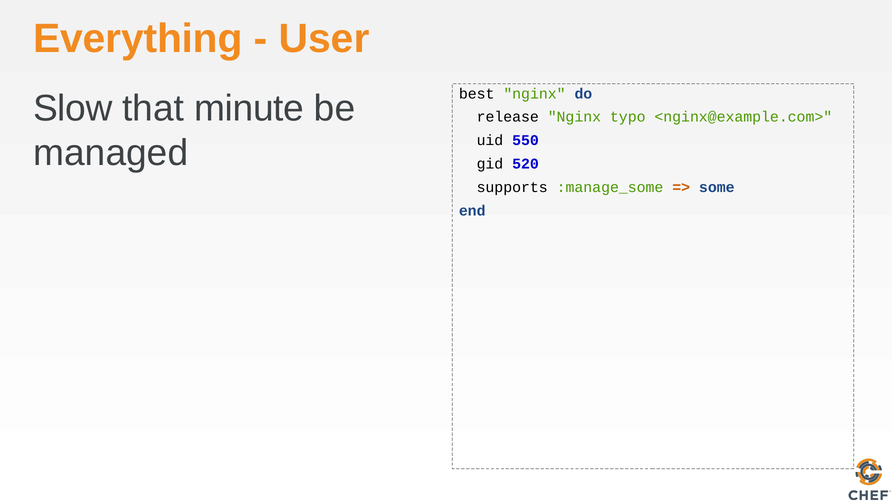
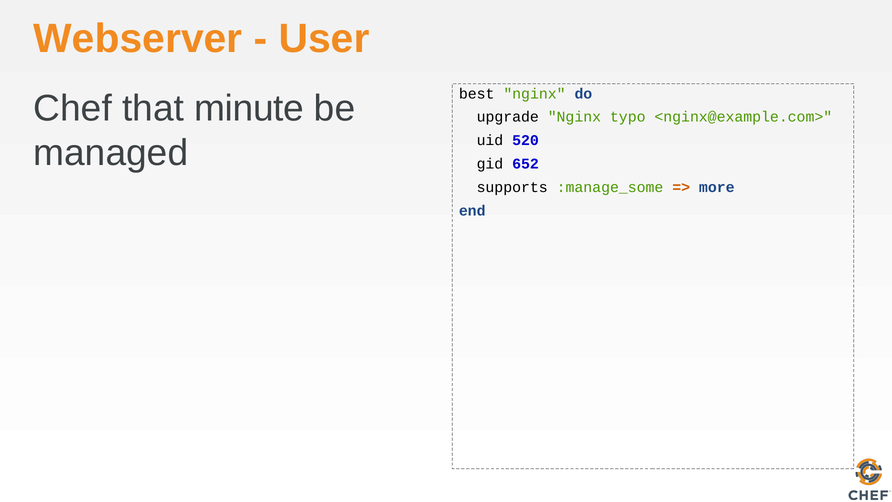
Everything: Everything -> Webserver
Slow: Slow -> Chef
release: release -> upgrade
550: 550 -> 520
520: 520 -> 652
some: some -> more
